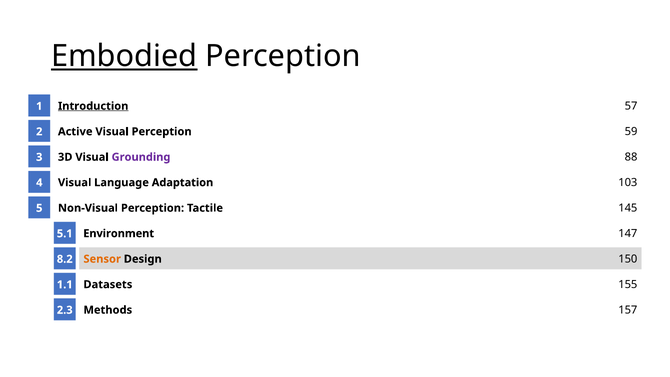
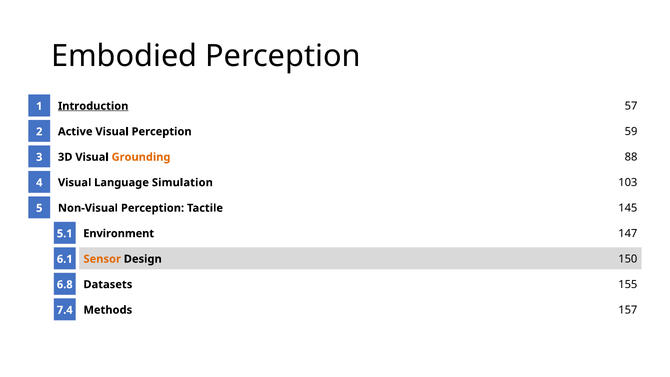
Embodied underline: present -> none
Grounding colour: purple -> orange
Adaptation: Adaptation -> Simulation
8.2: 8.2 -> 6.1
1.1: 1.1 -> 6.8
2.3: 2.3 -> 7.4
